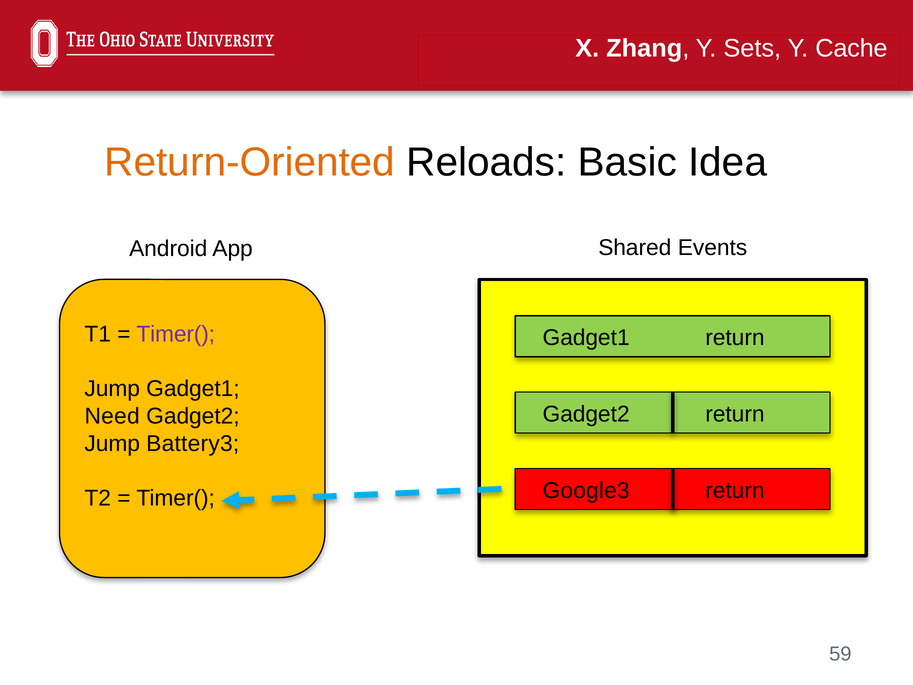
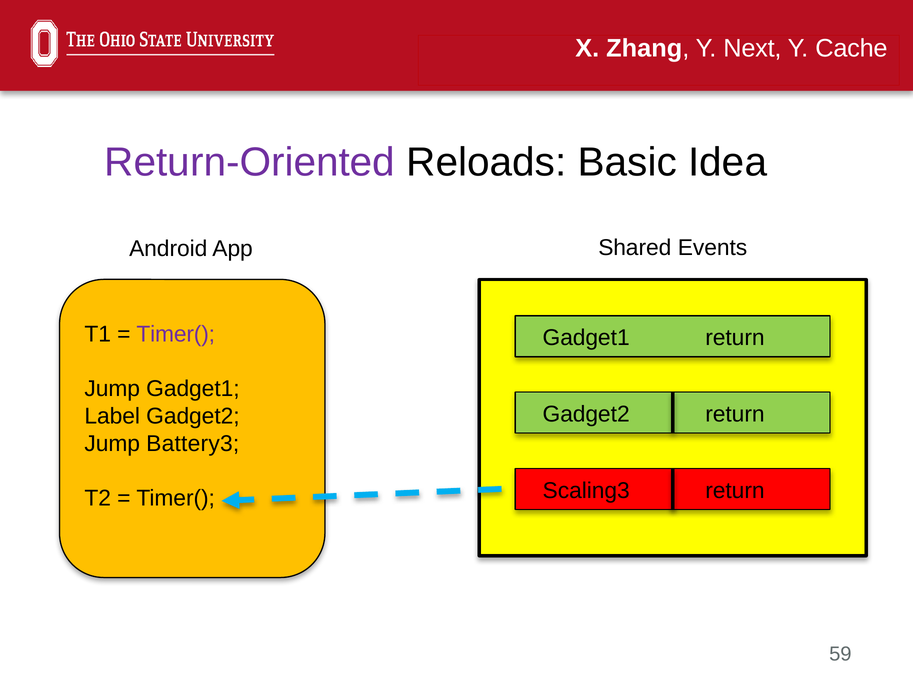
Sets: Sets -> Next
Return-Oriented colour: orange -> purple
Need: Need -> Label
Google3: Google3 -> Scaling3
